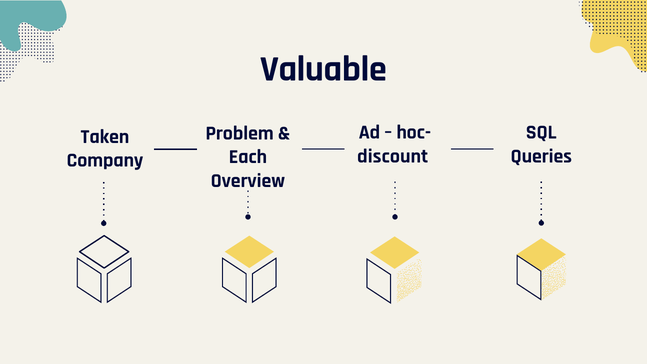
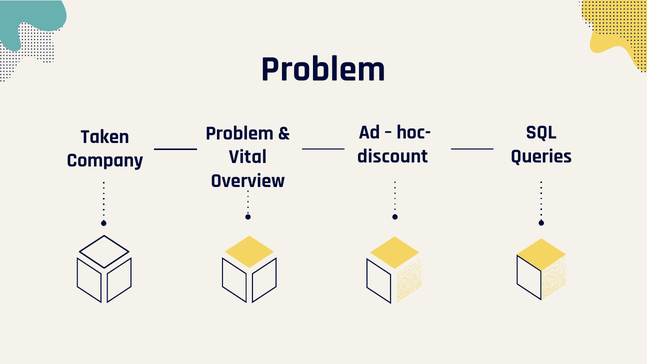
Valuable at (324, 69): Valuable -> Problem
Each: Each -> Vital
